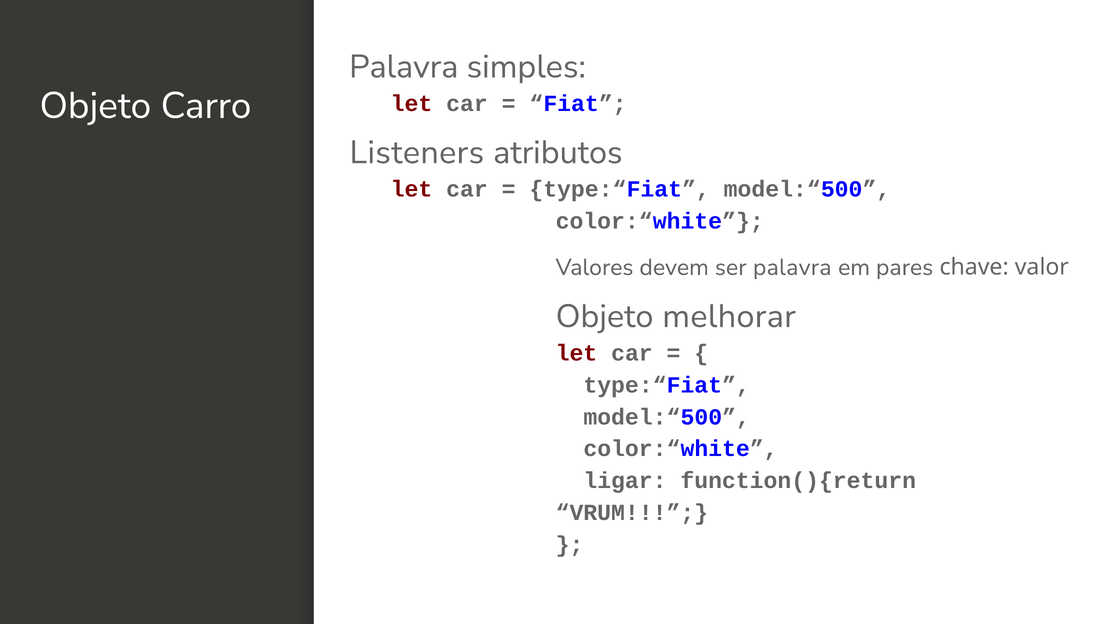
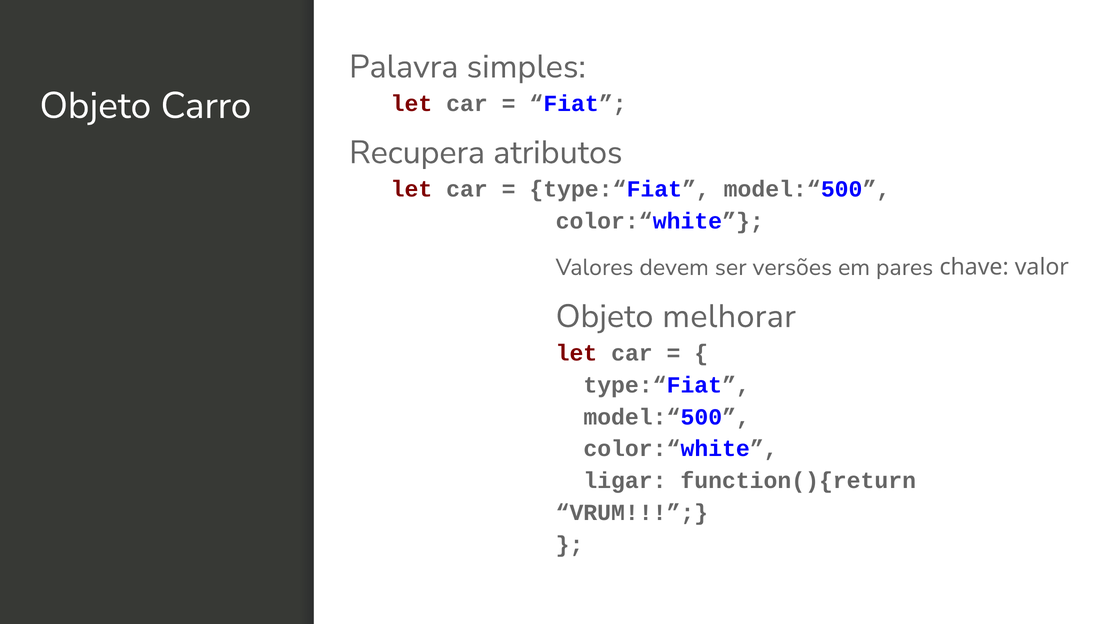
Listeners: Listeners -> Recupera
ser palavra: palavra -> versões
